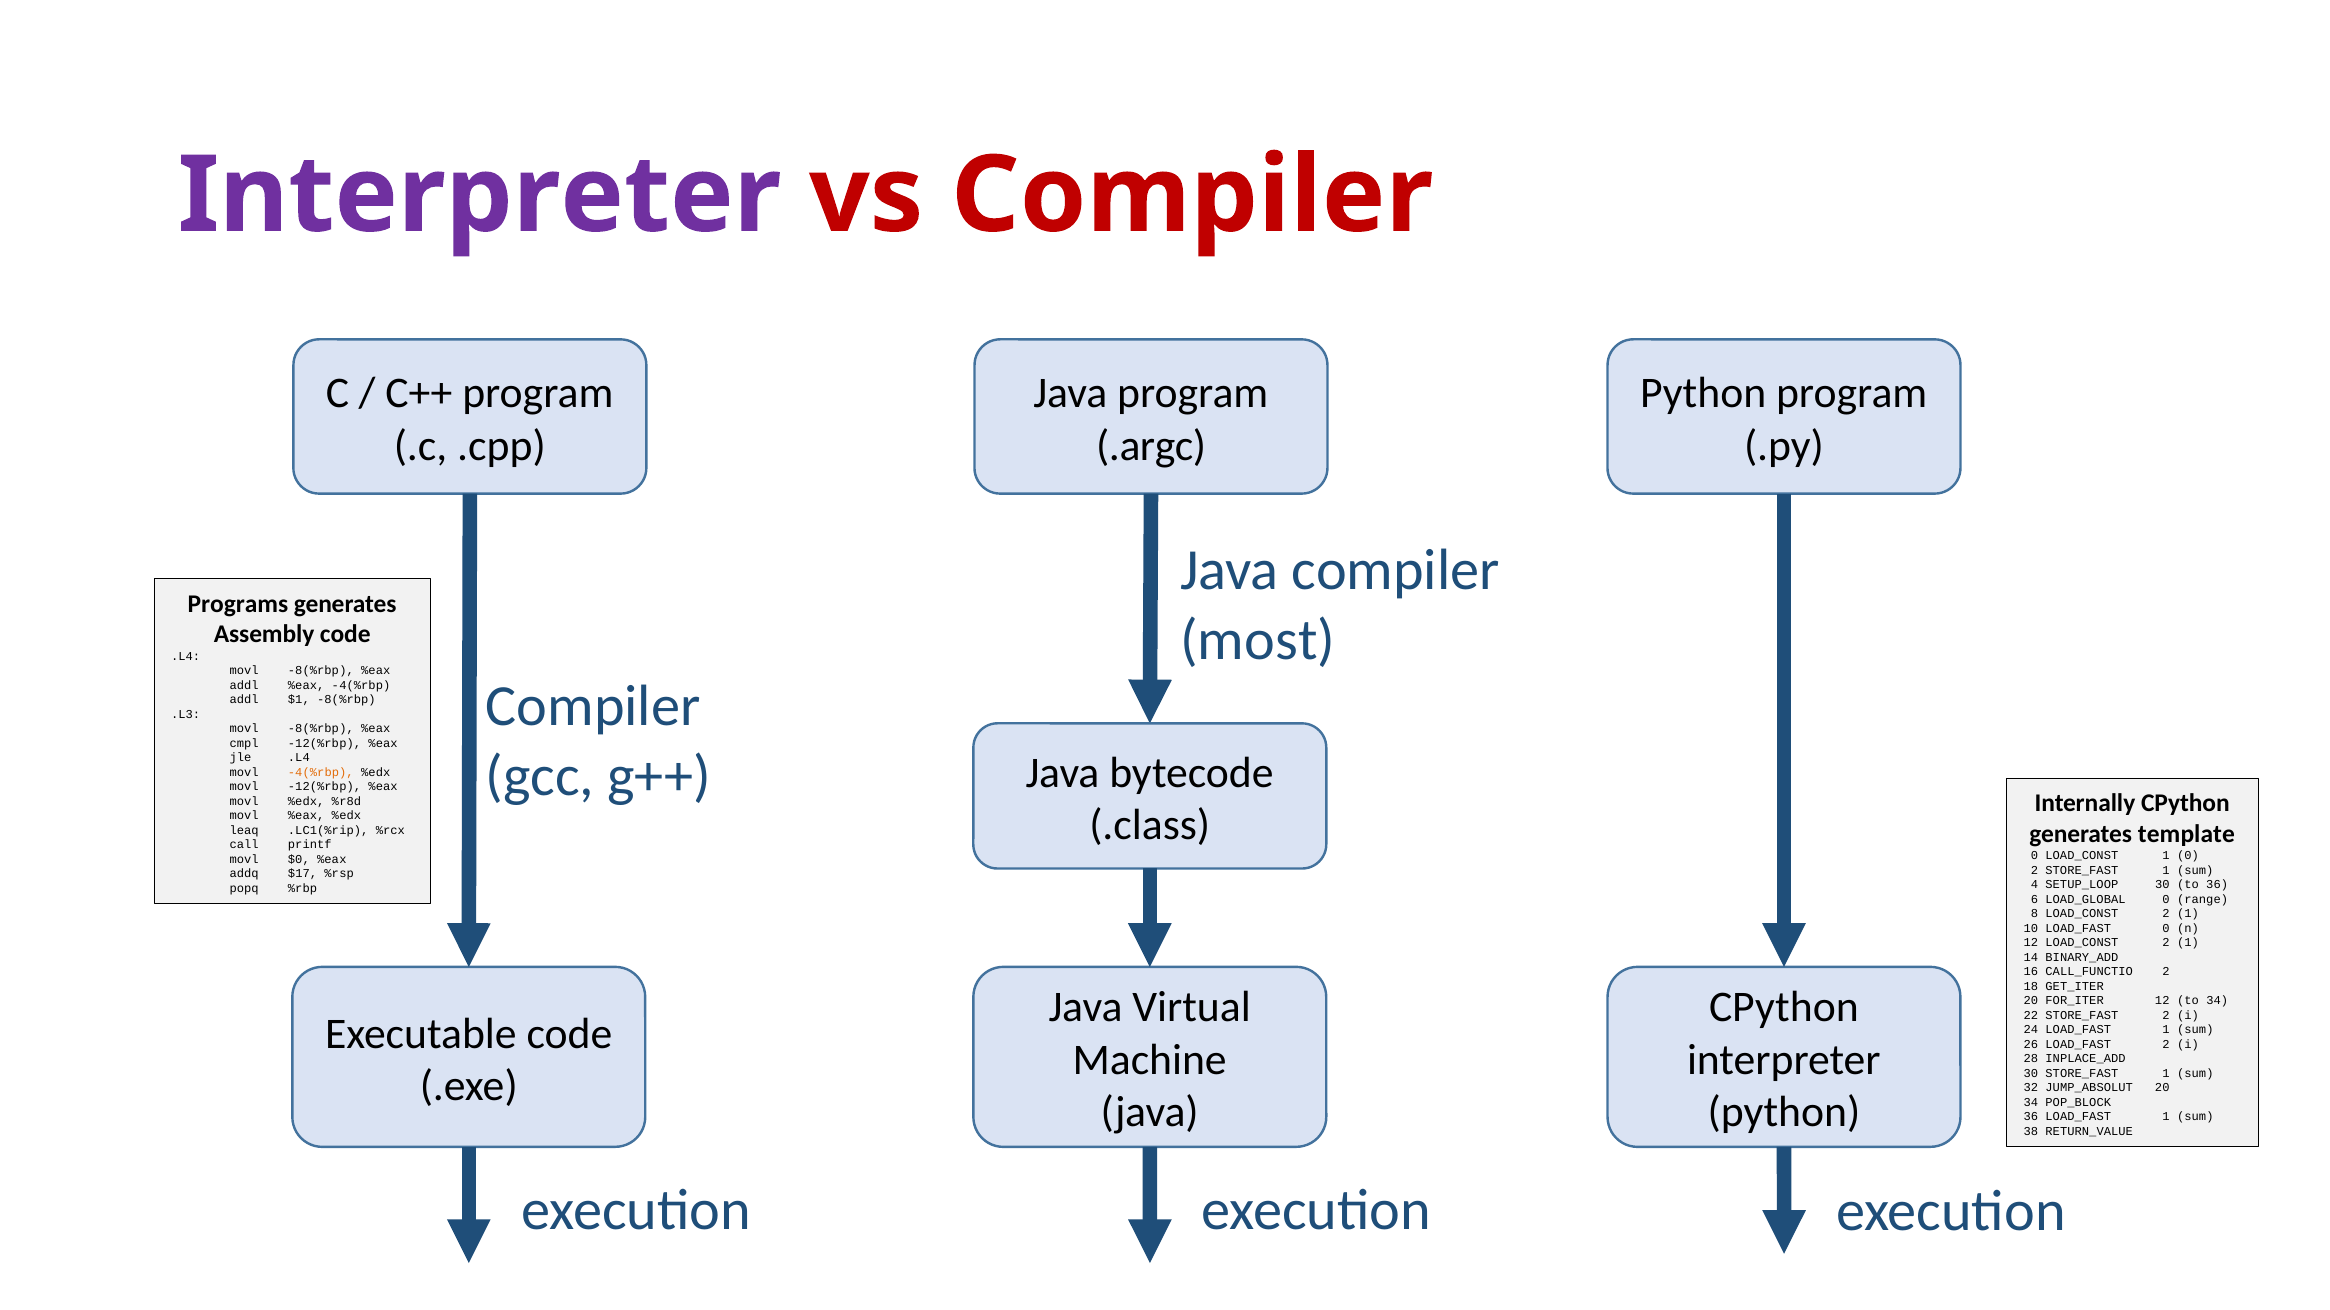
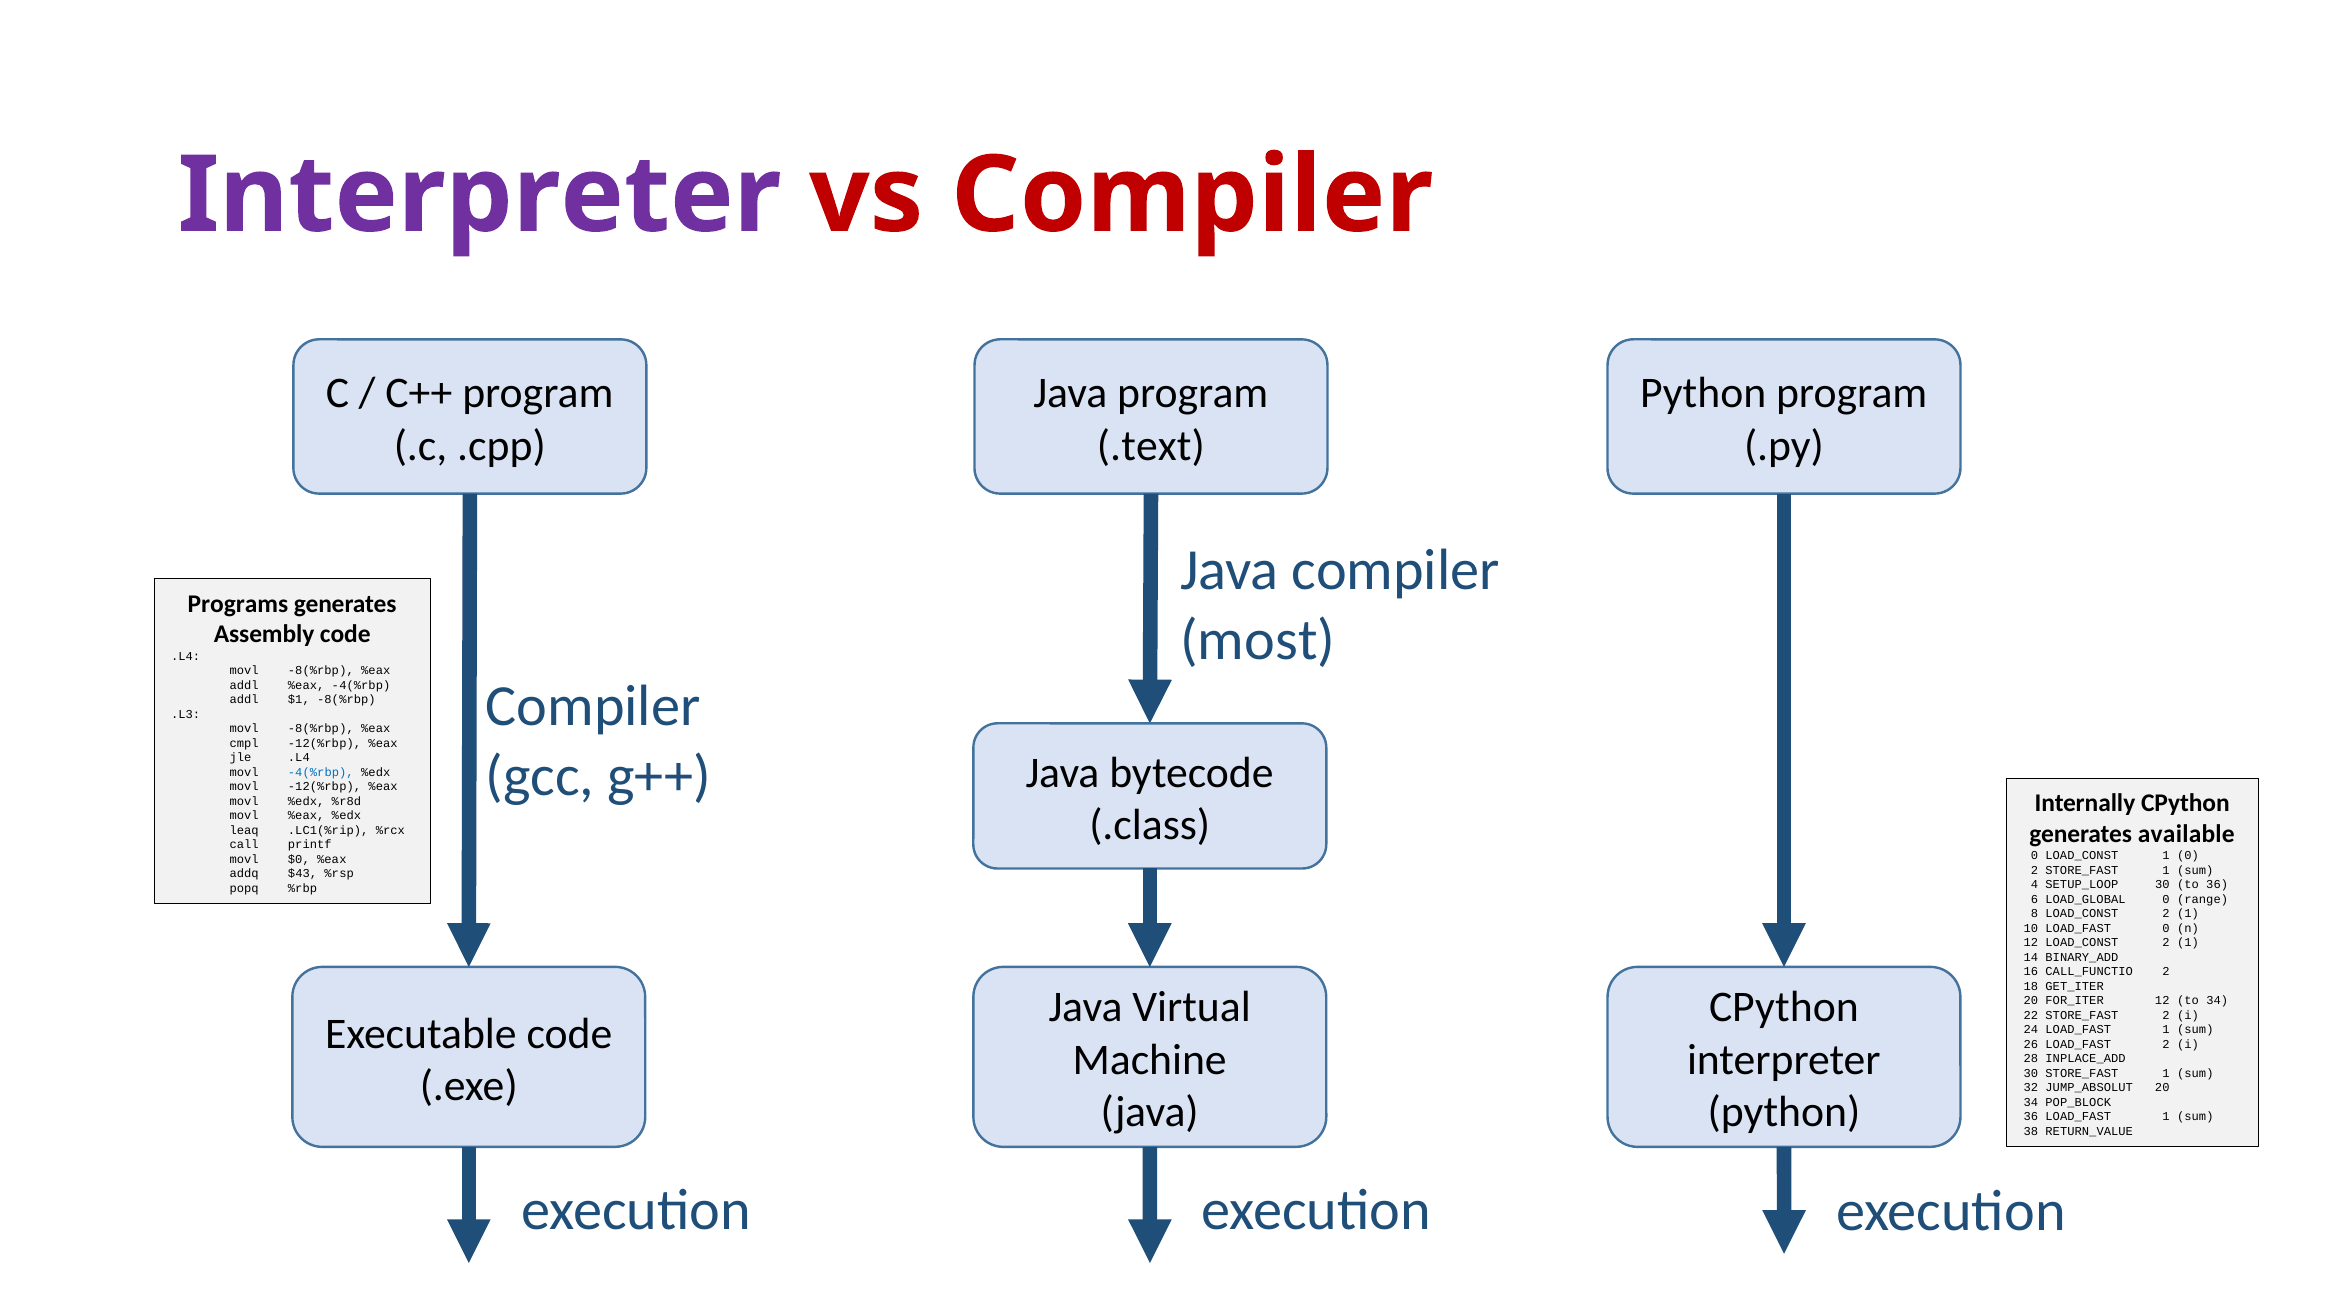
.argc: .argc -> .text
-4(%rbp at (321, 773) colour: orange -> blue
template: template -> available
$17: $17 -> $43
